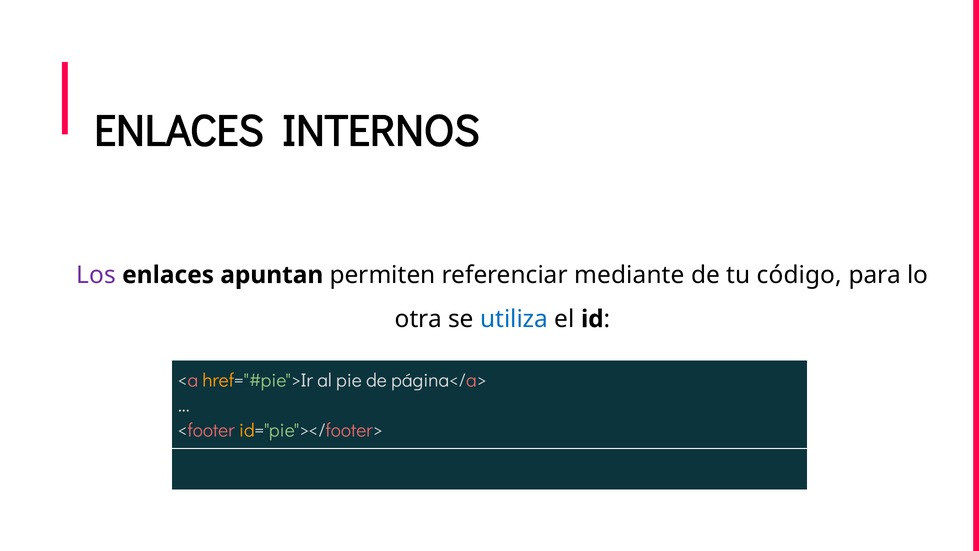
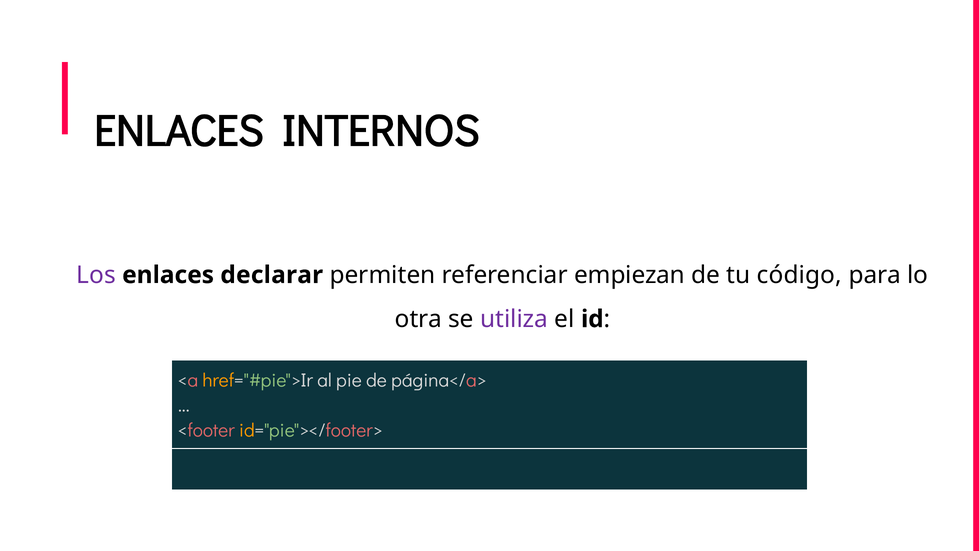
apuntan: apuntan -> declarar
mediante: mediante -> empiezan
utiliza colour: blue -> purple
